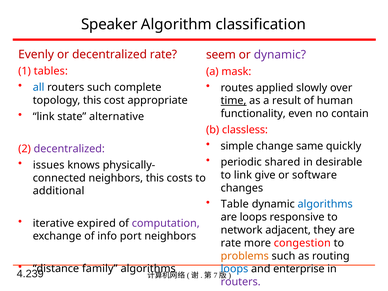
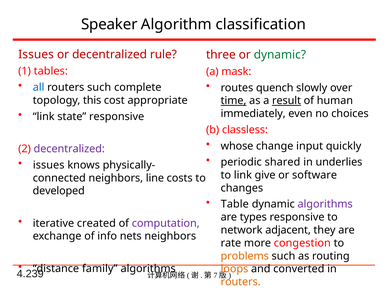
Evenly at (36, 54): Evenly -> Issues
decentralized rate: rate -> rule
seem: seem -> three
dynamic at (280, 55) colour: purple -> green
applied: applied -> quench
result underline: none -> present
functionality: functionality -> immediately
contain: contain -> choices
state alternative: alternative -> responsive
simple: simple -> whose
same: same -> input
desirable: desirable -> underlies
neighbors this: this -> line
additional: additional -> developed
algorithms at (325, 204) colour: blue -> purple
are loops: loops -> types
expired: expired -> created
port: port -> nets
loops at (234, 269) colour: blue -> orange
enterprise: enterprise -> converted
routers at (241, 282) colour: purple -> orange
